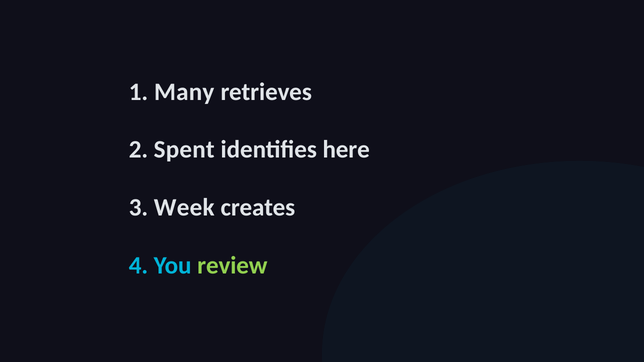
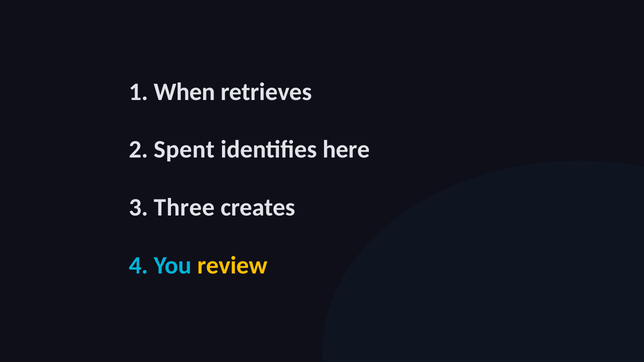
Many: Many -> When
Week: Week -> Three
review colour: light green -> yellow
